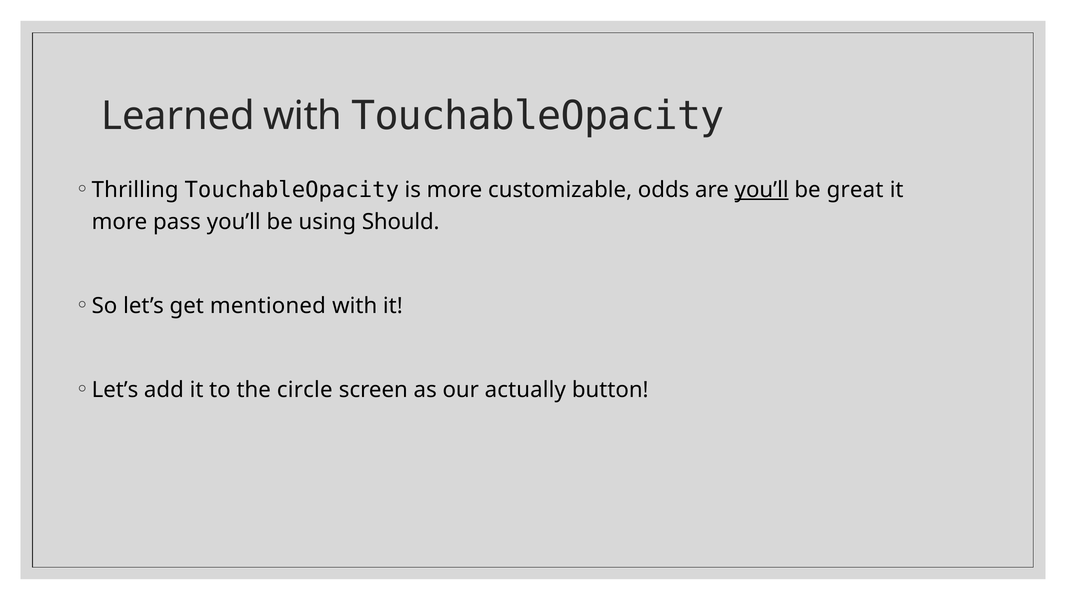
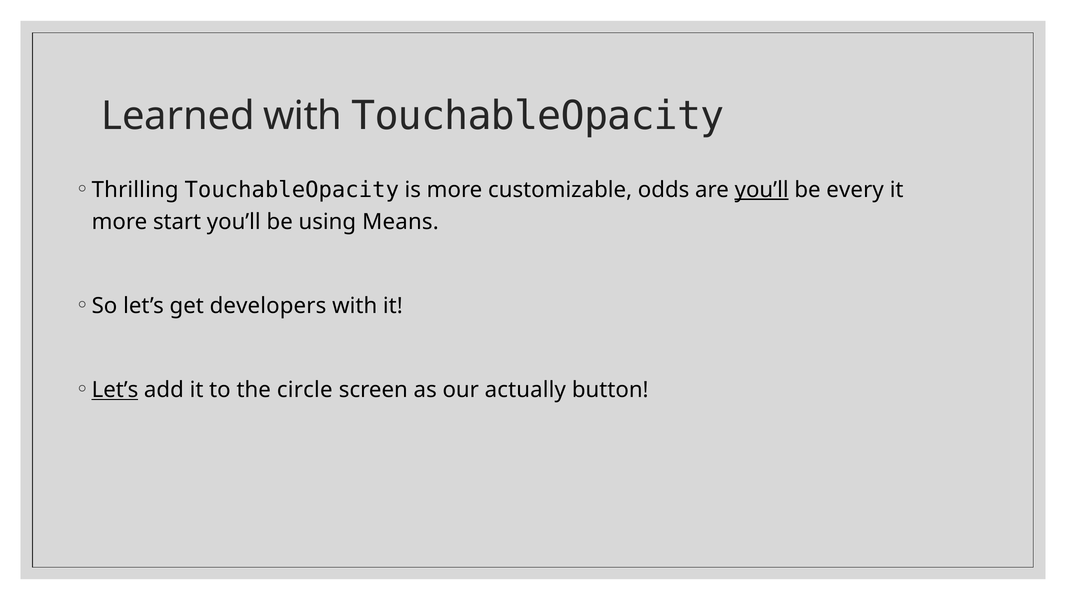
great: great -> every
pass: pass -> start
Should: Should -> Means
mentioned: mentioned -> developers
Let’s at (115, 390) underline: none -> present
